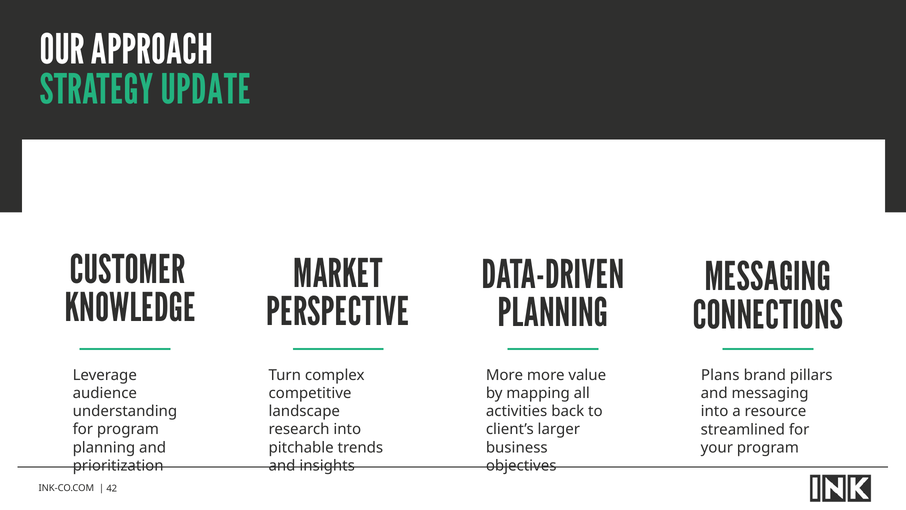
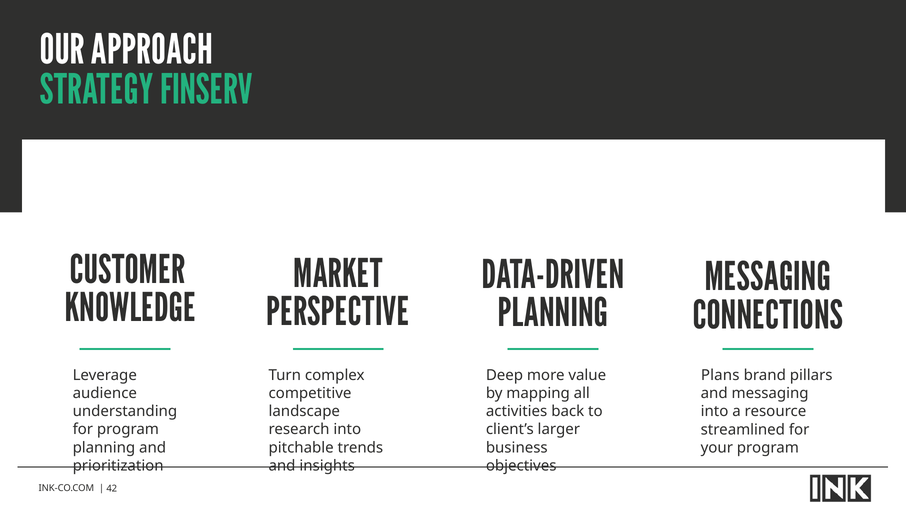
UPDATE: UPDATE -> FINSERV
More at (505, 375): More -> Deep
